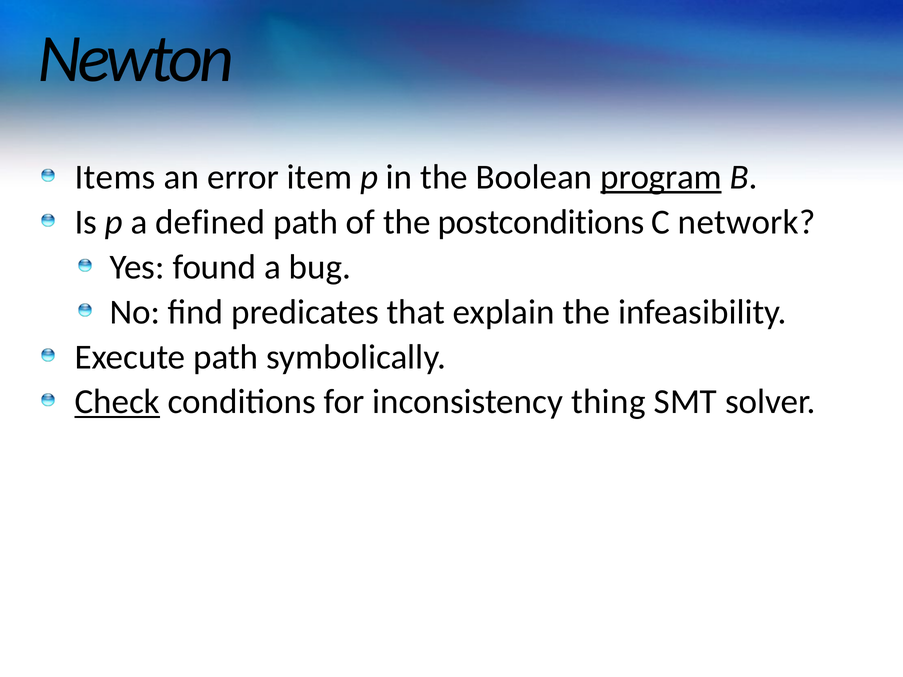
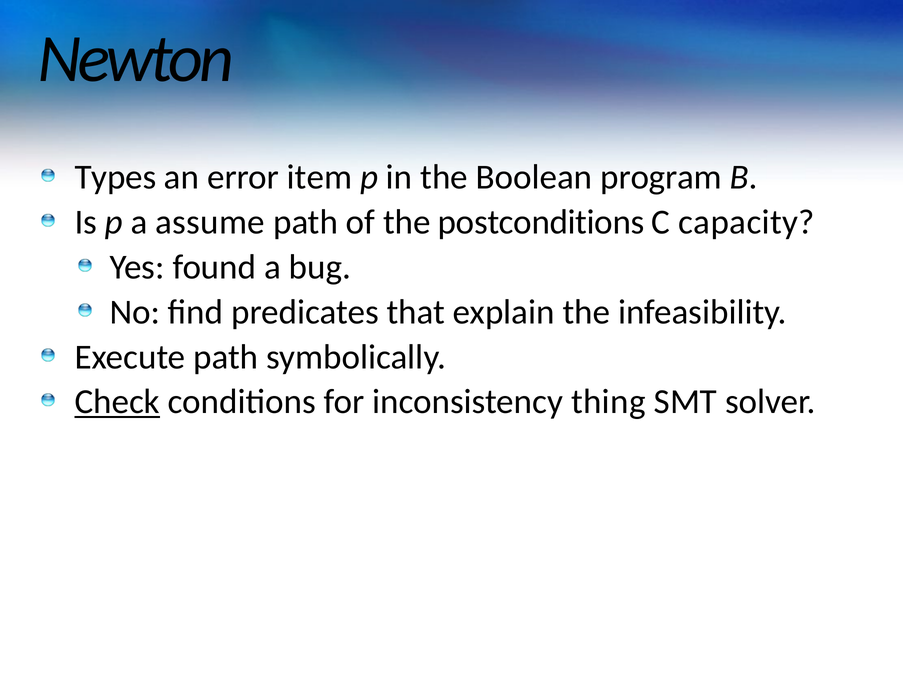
Items: Items -> Types
program underline: present -> none
defined: defined -> assume
network: network -> capacity
